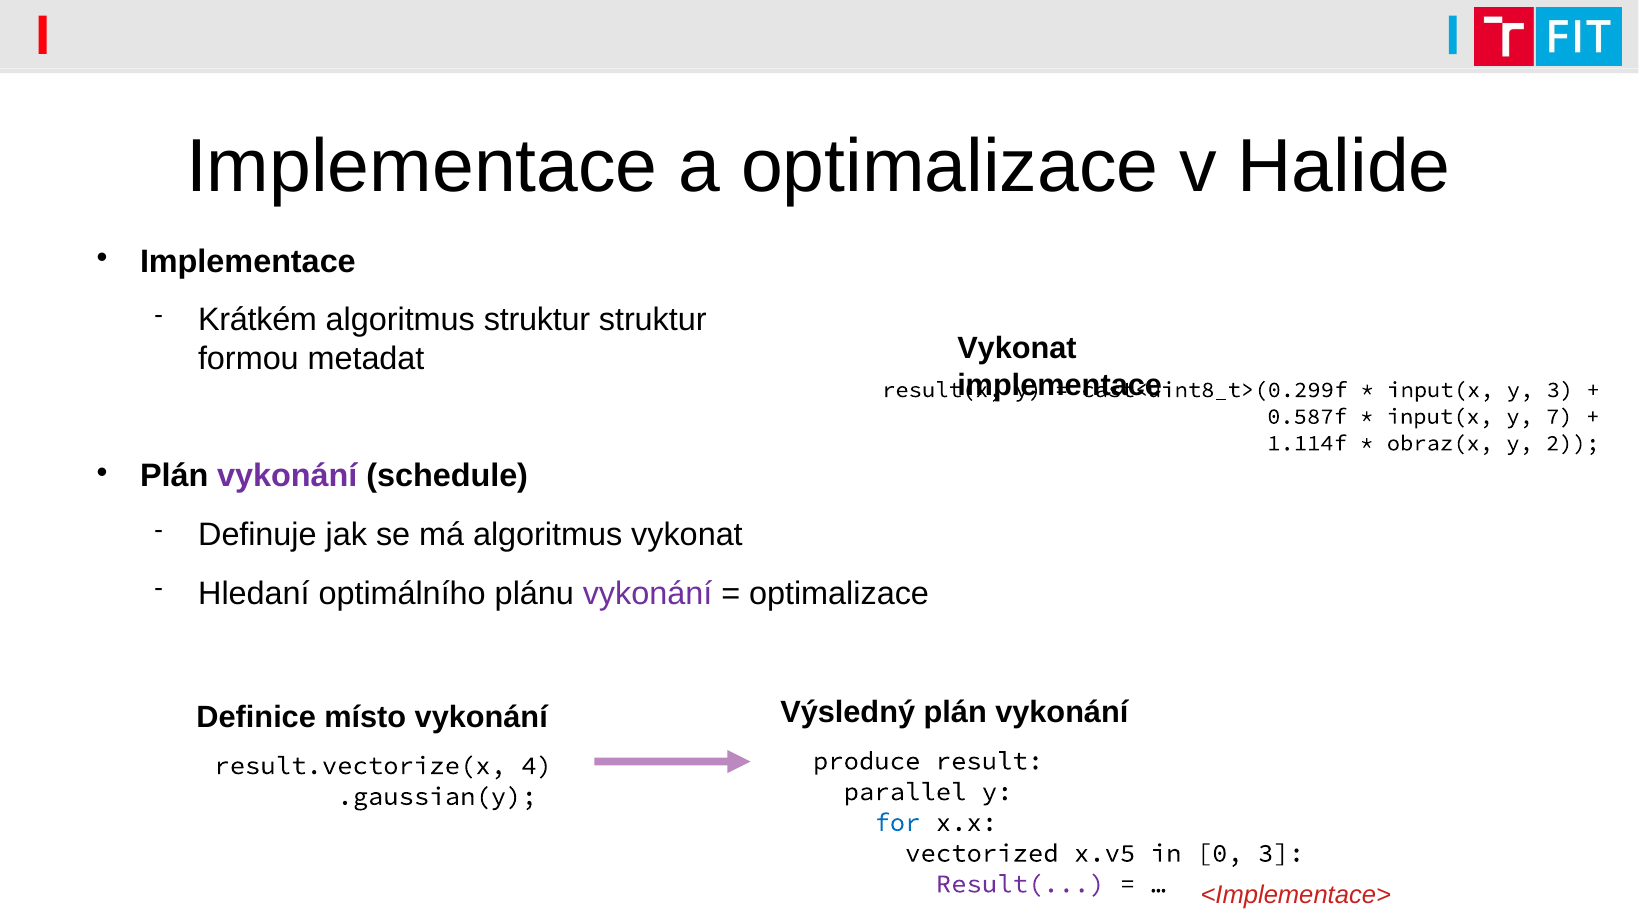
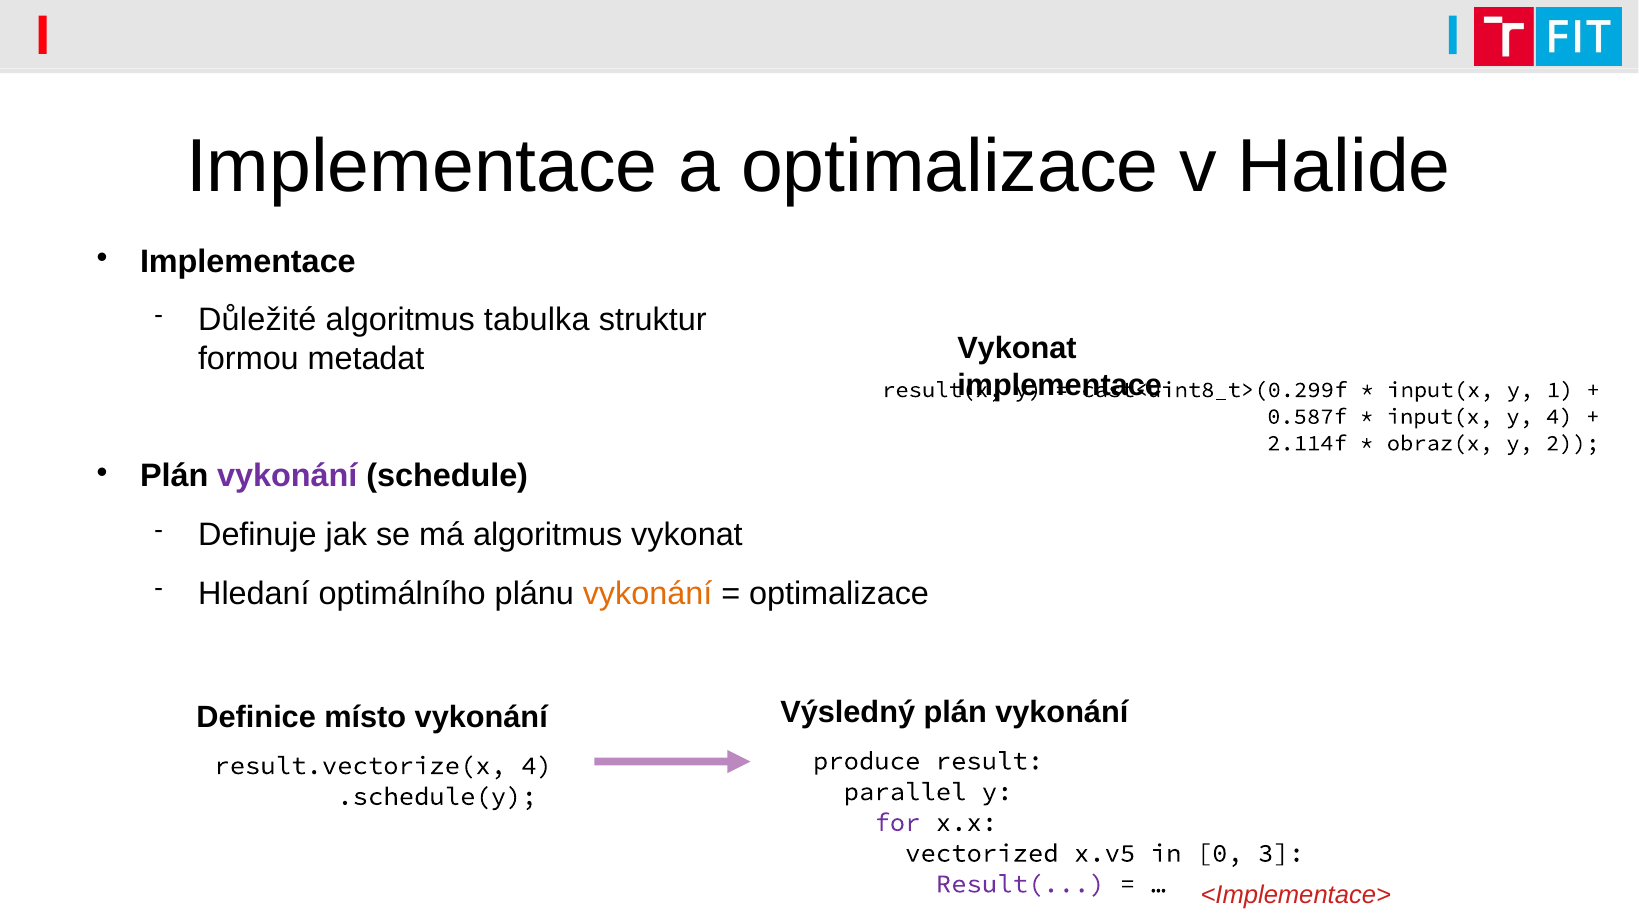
Krátkém: Krátkém -> Důležité
algoritmus struktur: struktur -> tabulka
y 3: 3 -> 1
y 7: 7 -> 4
1.114f: 1.114f -> 2.114f
vykonání at (648, 593) colour: purple -> orange
.gaussian(y: .gaussian(y -> .schedule(y
for colour: blue -> purple
